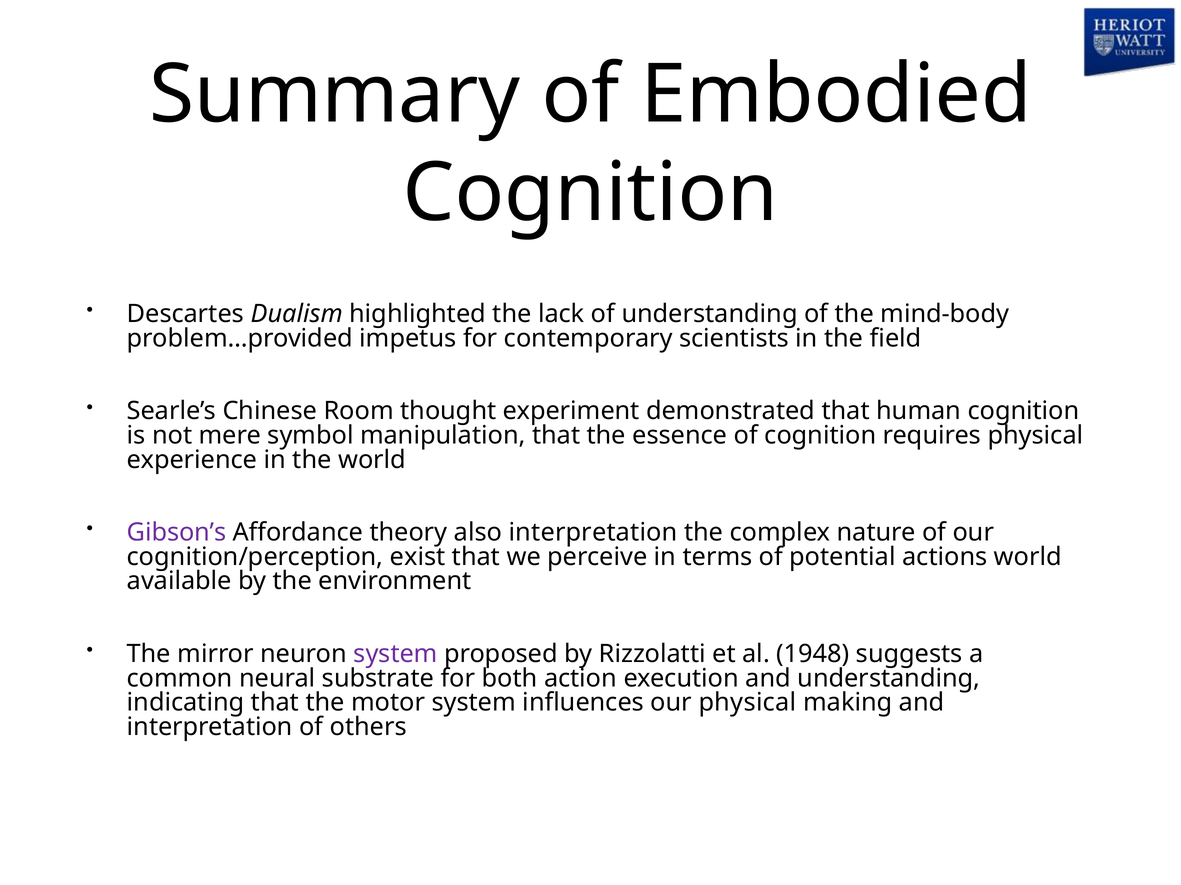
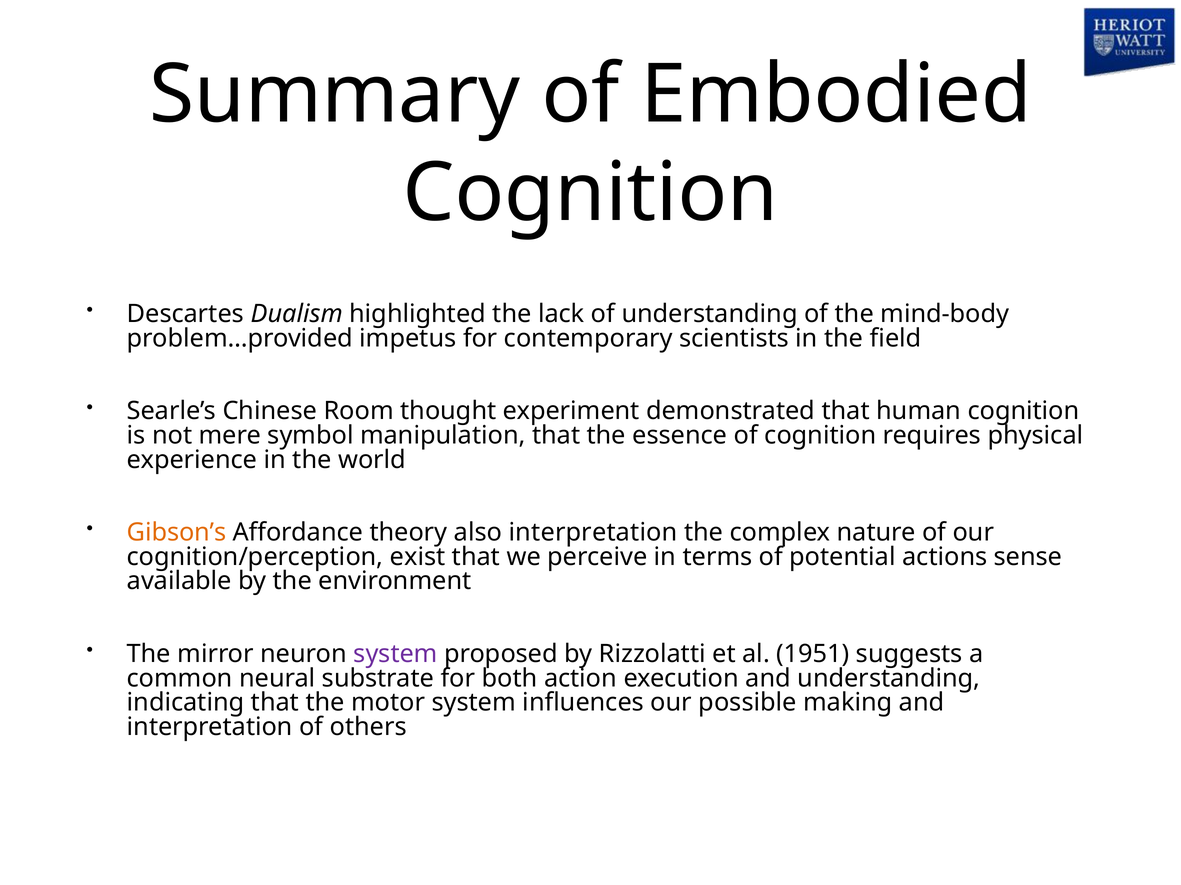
Gibson’s colour: purple -> orange
actions world: world -> sense
1948: 1948 -> 1951
our physical: physical -> possible
